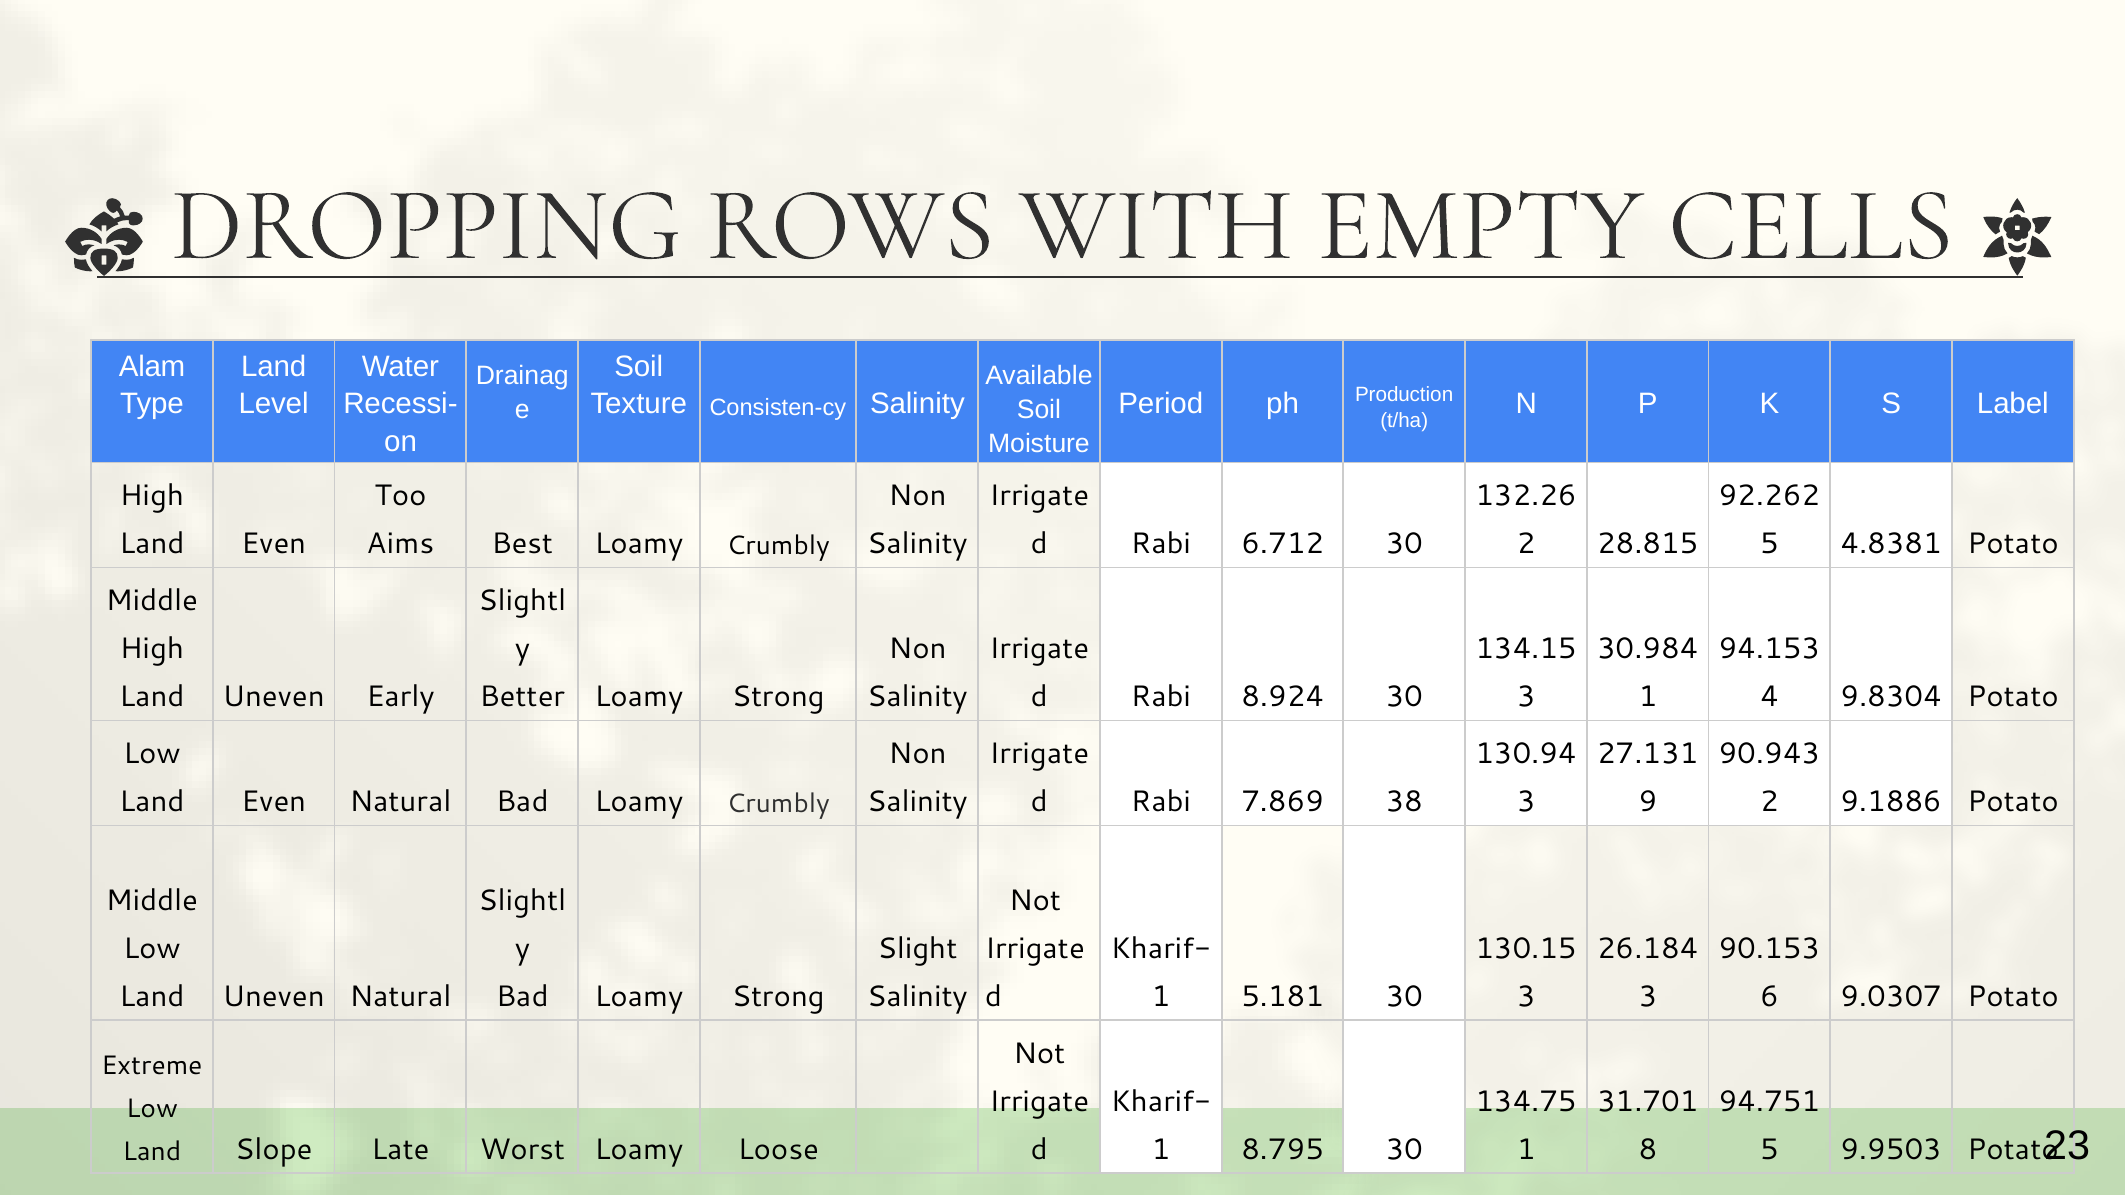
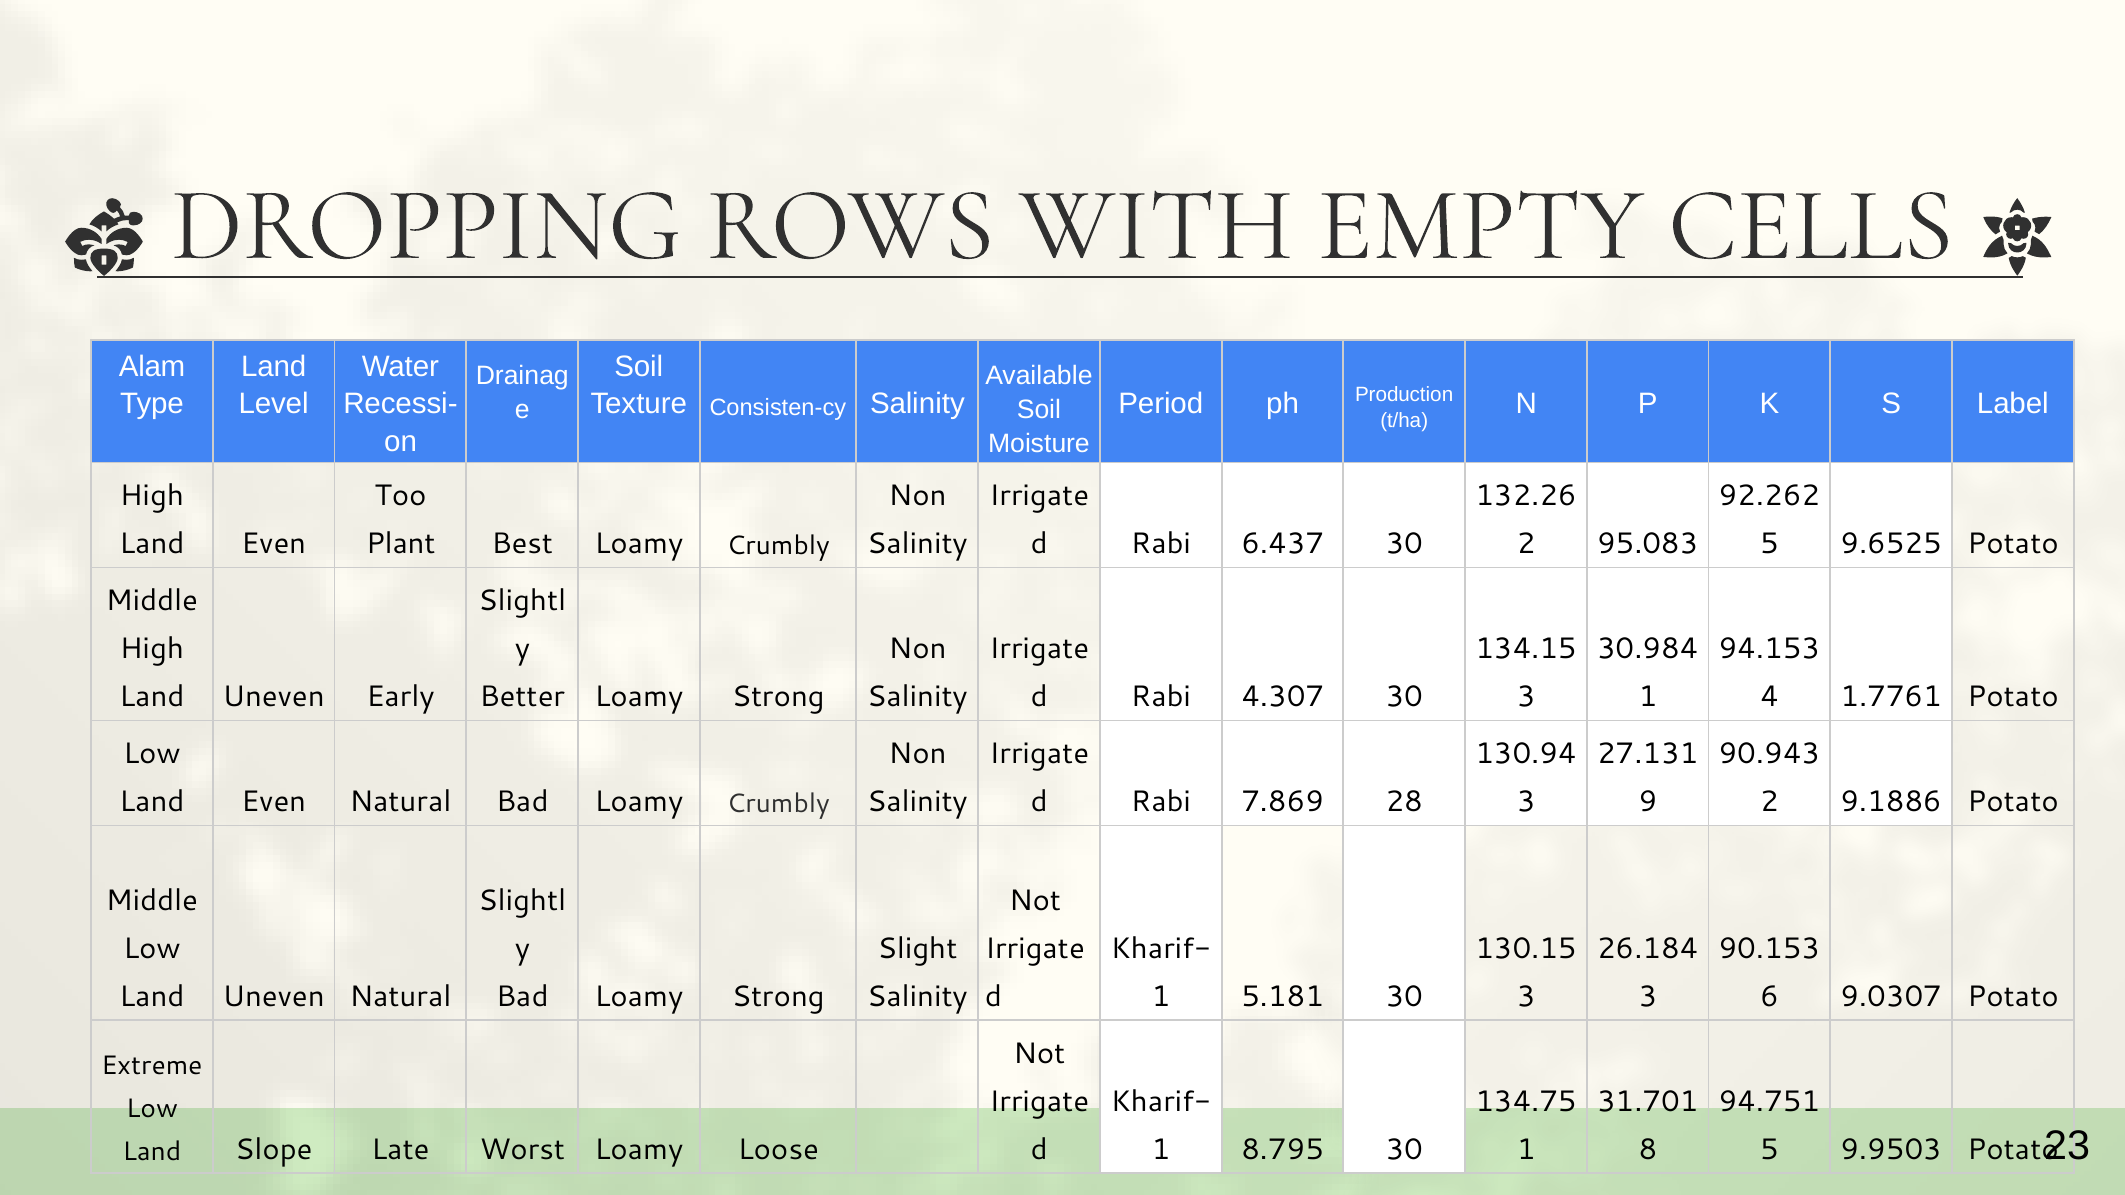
Aims: Aims -> Plant
6.712: 6.712 -> 6.437
28.815: 28.815 -> 95.083
4.8381: 4.8381 -> 9.6525
8.924: 8.924 -> 4.307
9.8304: 9.8304 -> 1.7761
38: 38 -> 28
